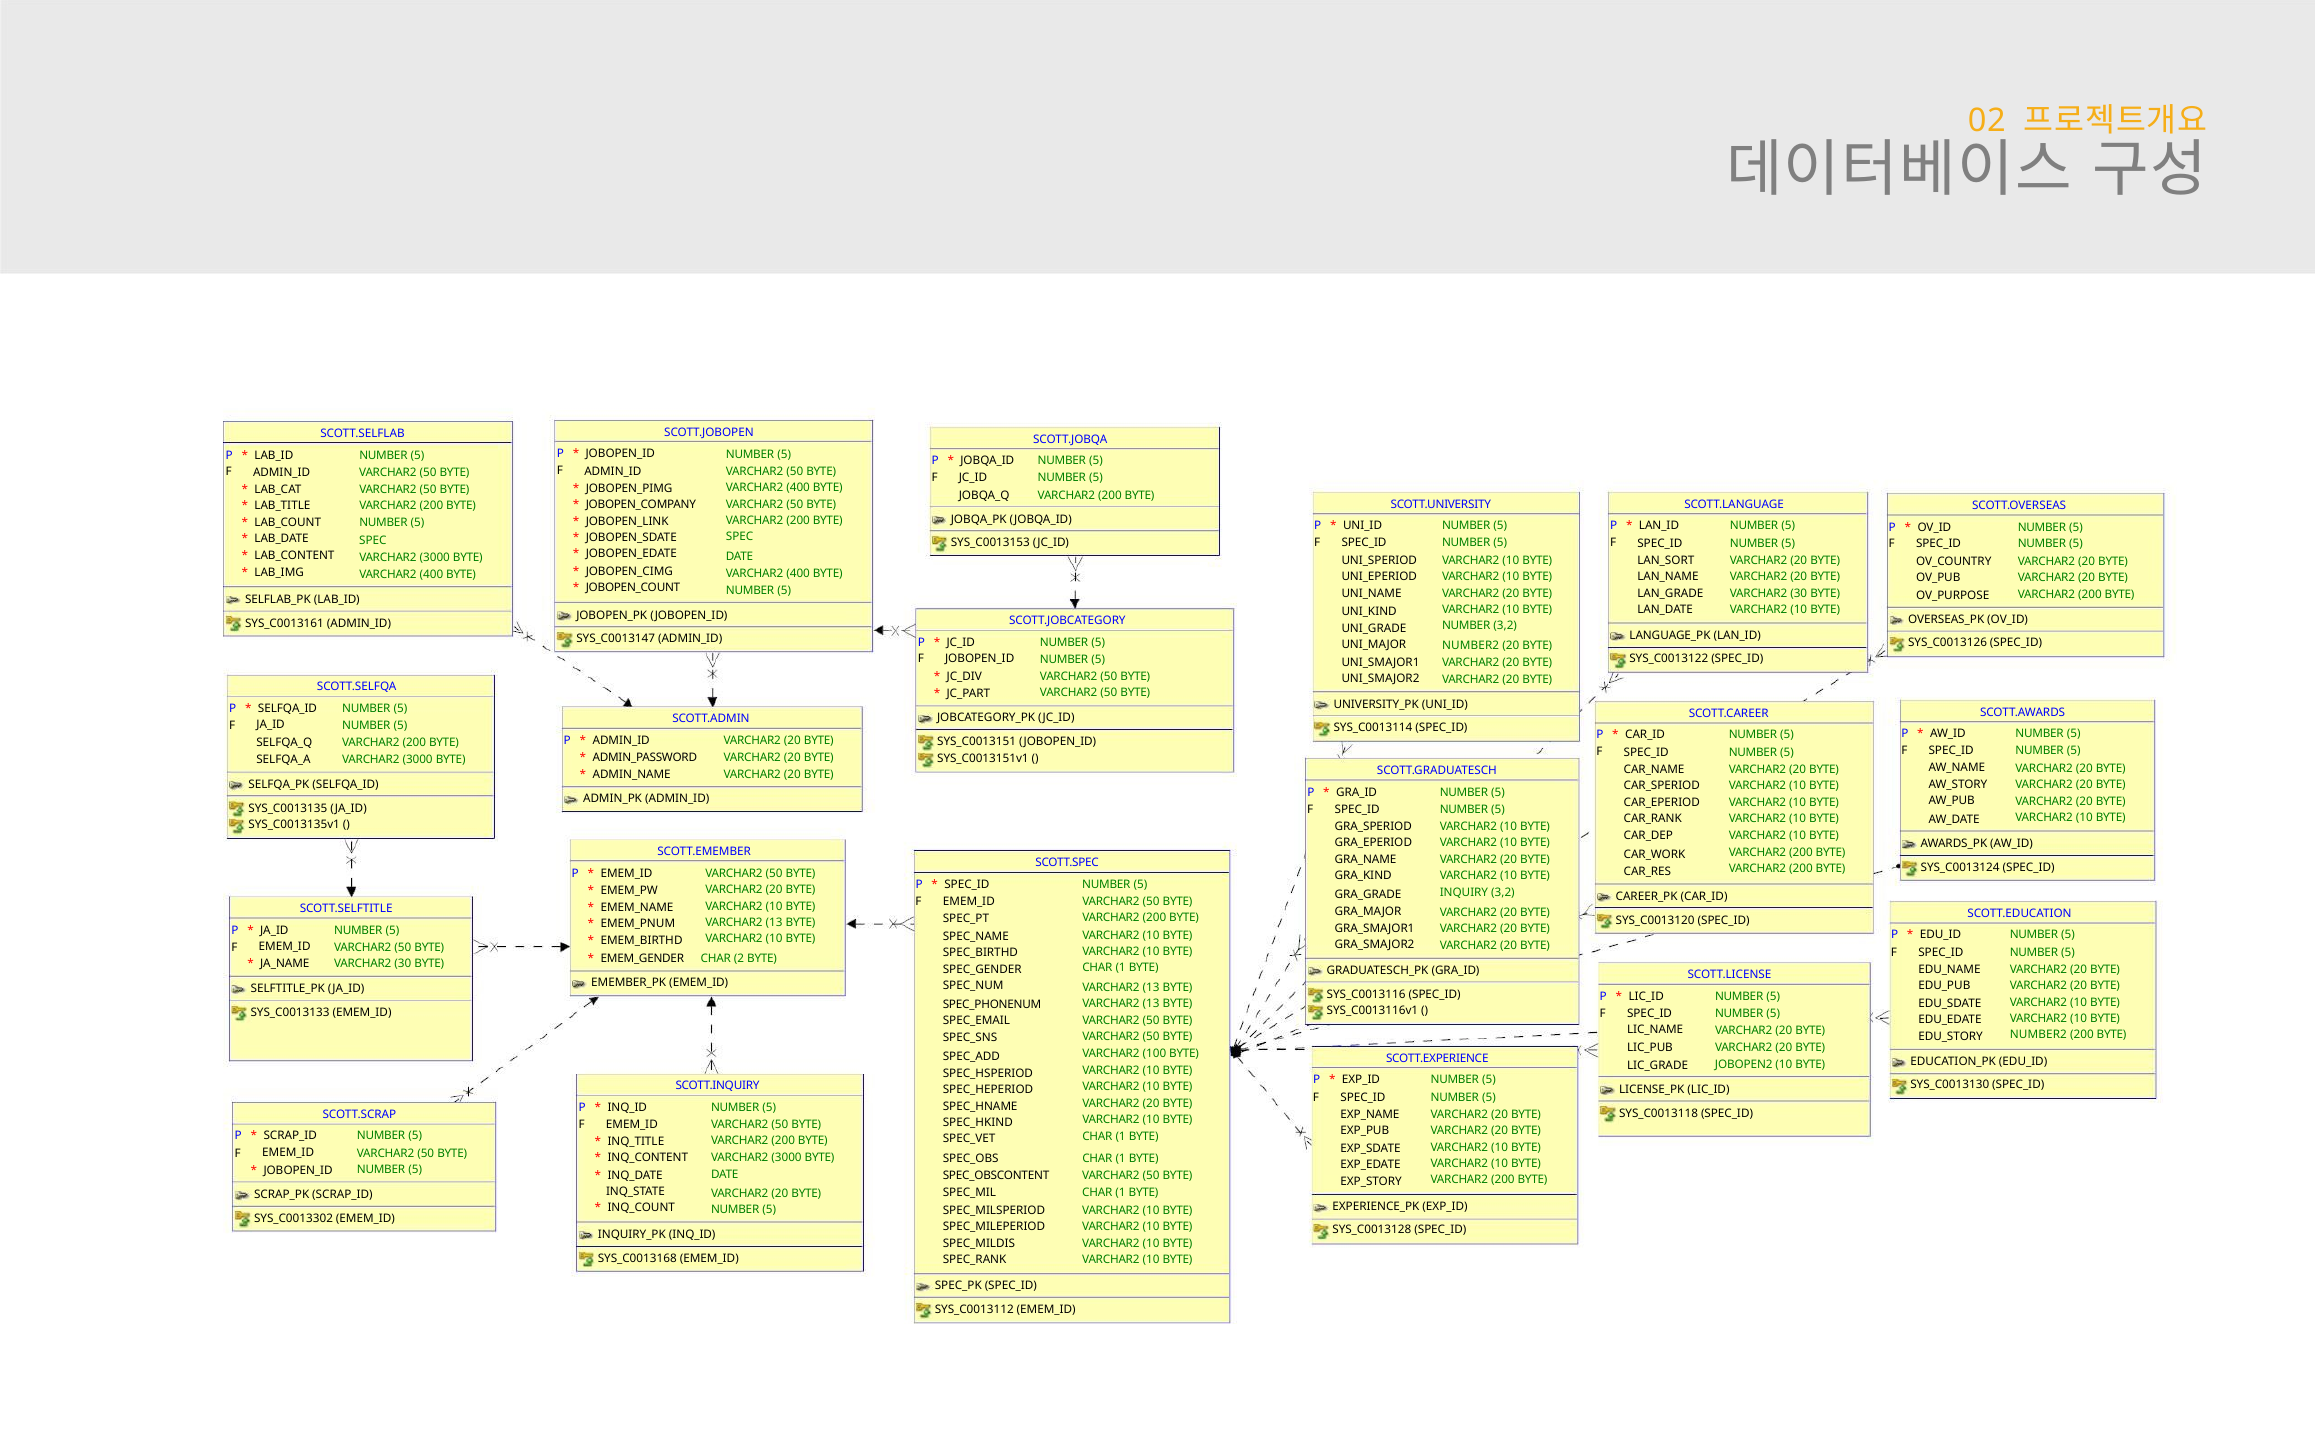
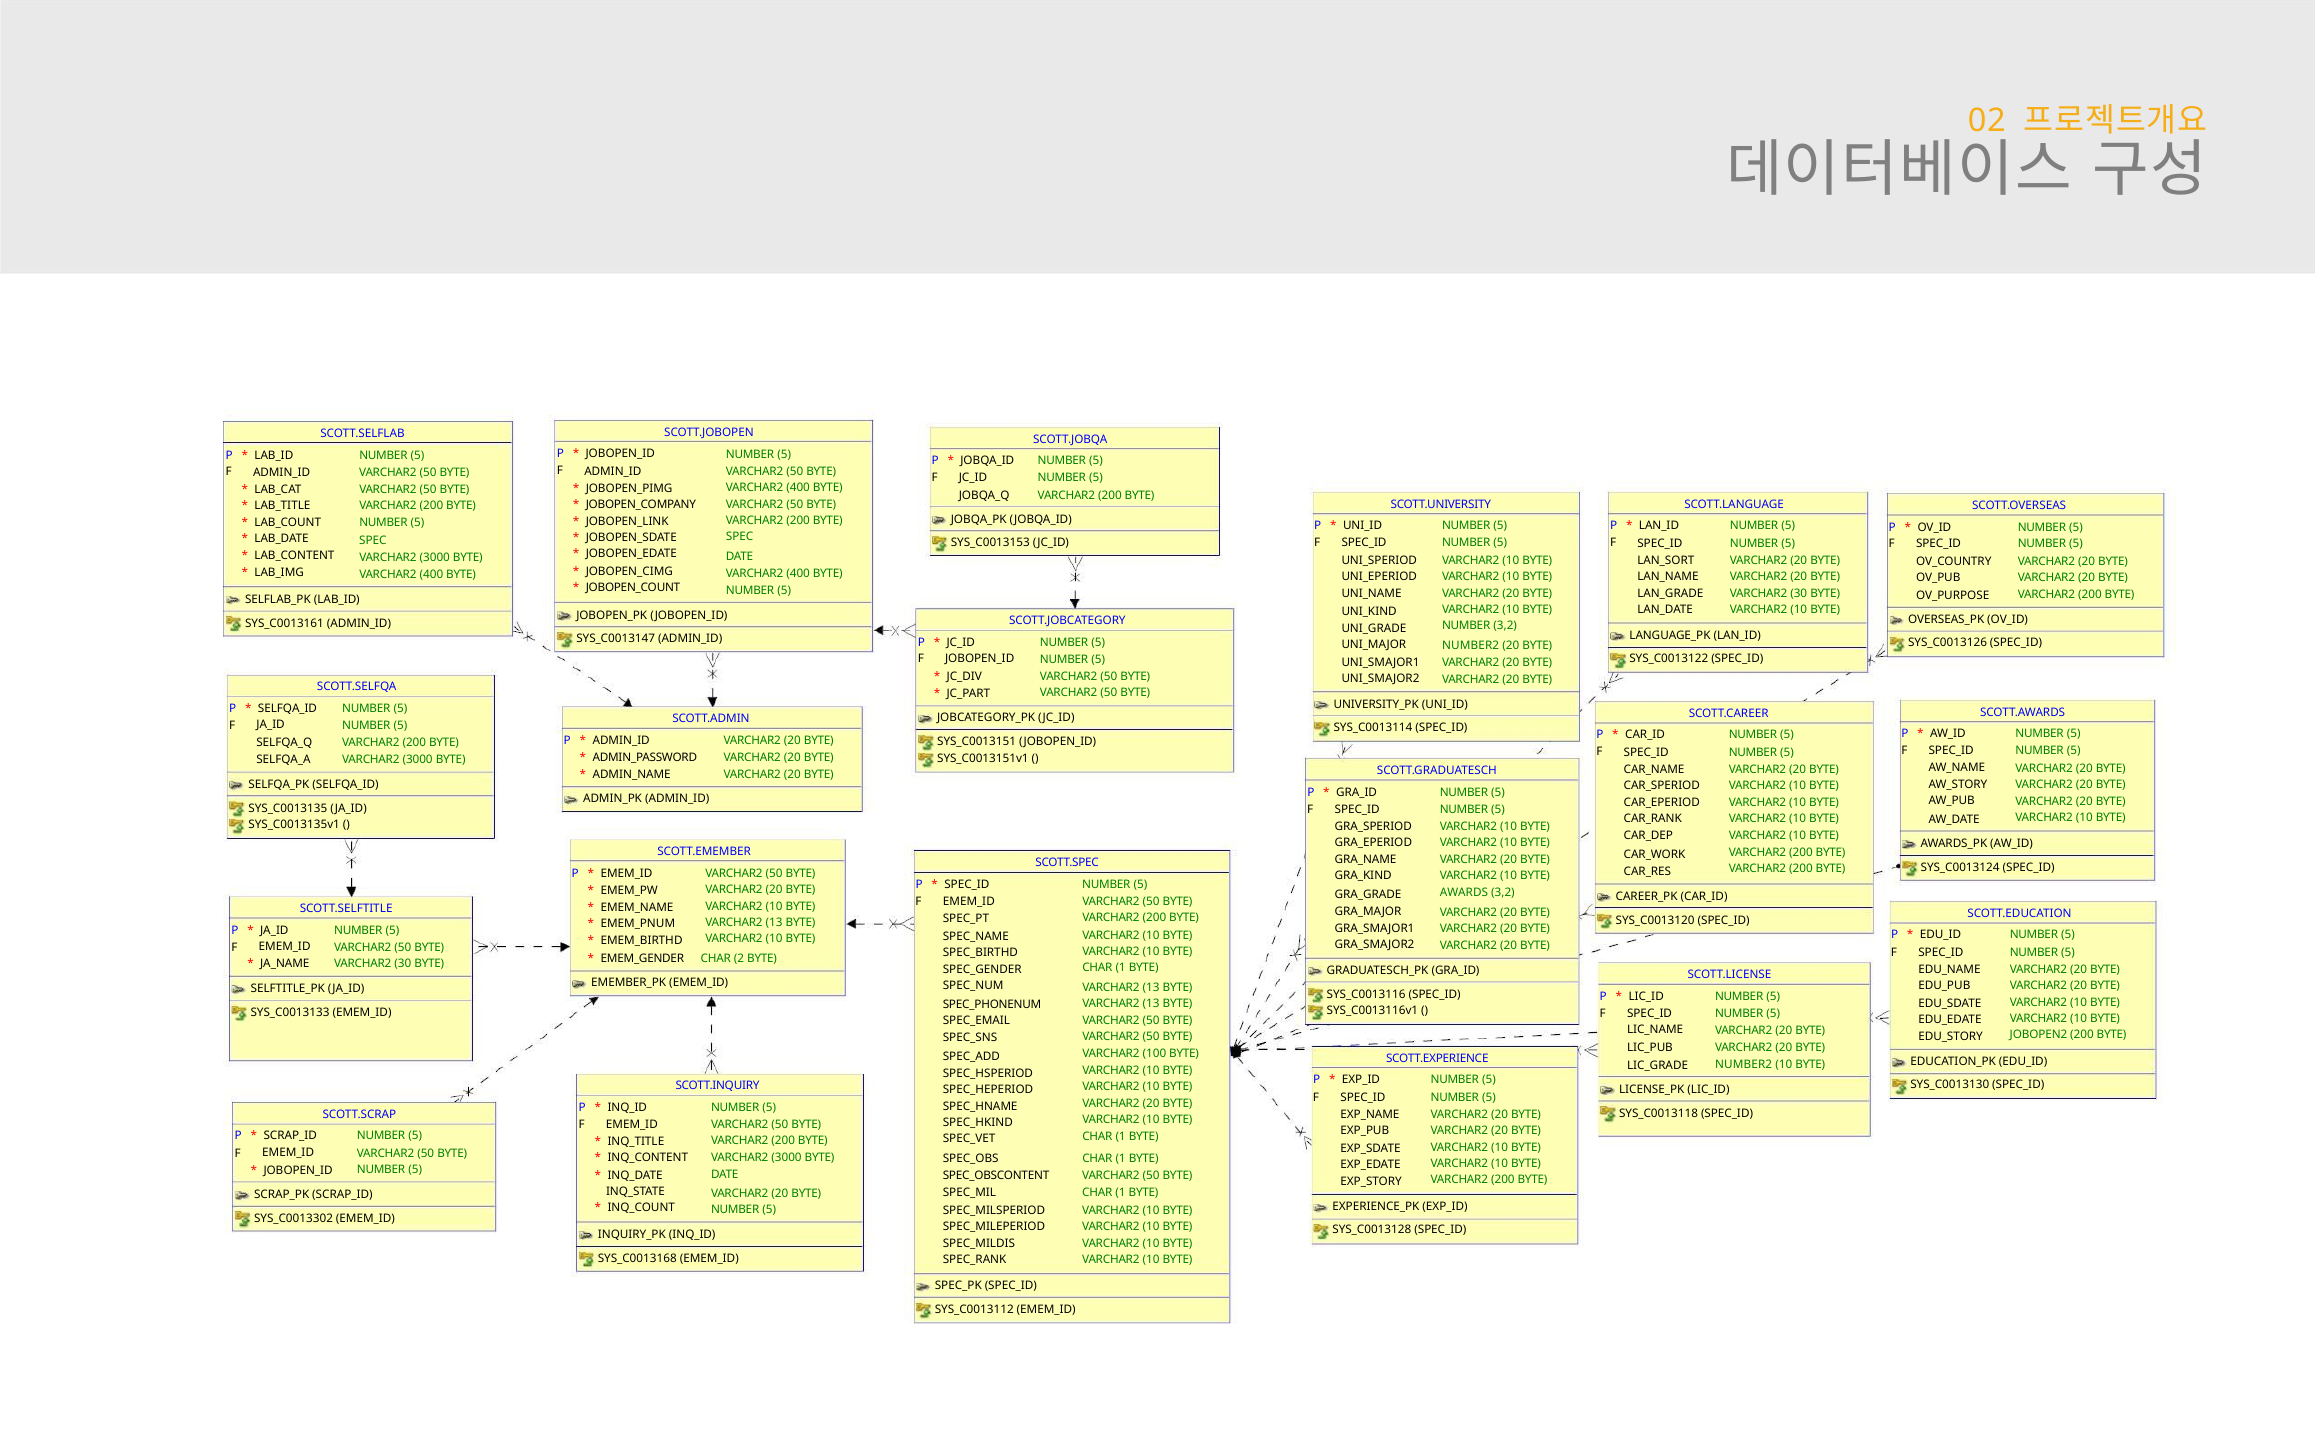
INQUIRY: INQUIRY -> AWARDS
NUMBER2 at (2038, 1035): NUMBER2 -> JOBOPEN2
JOBOPEN2 at (1744, 1064): JOBOPEN2 -> NUMBER2
